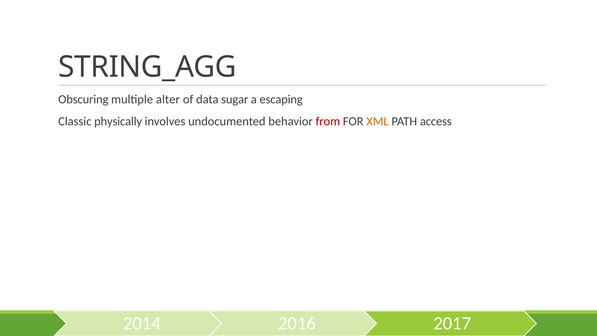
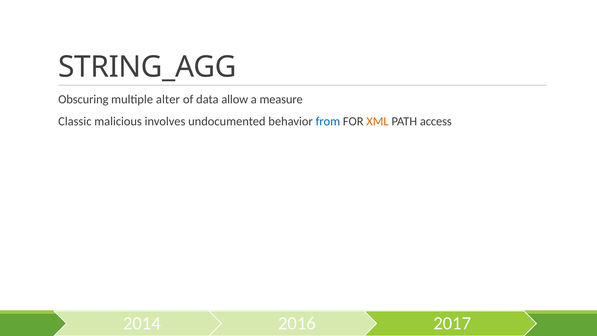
sugar: sugar -> allow
escaping: escaping -> measure
physically: physically -> malicious
from colour: red -> blue
